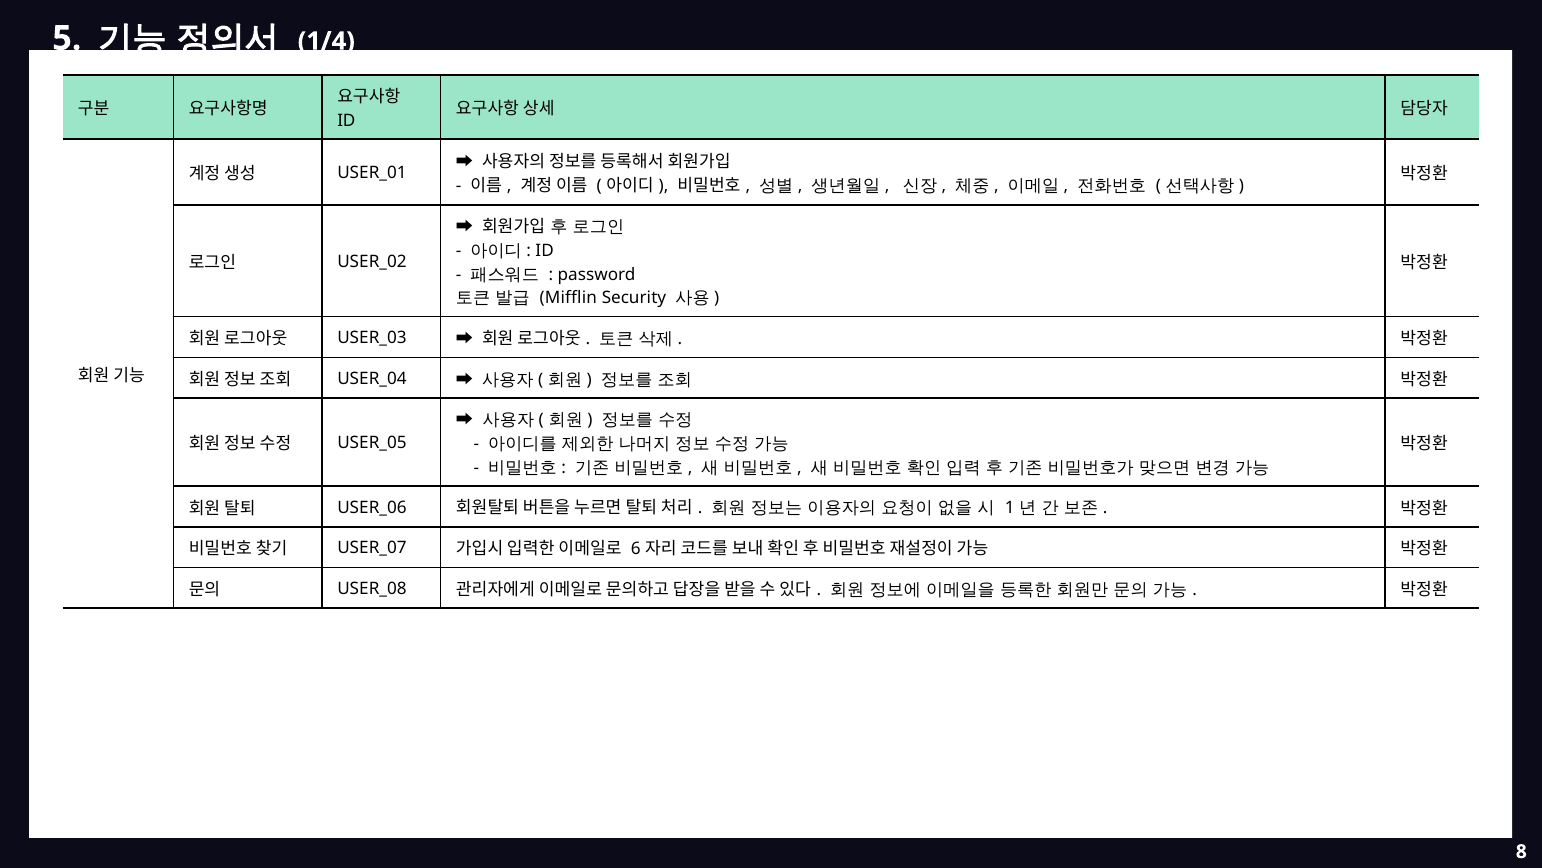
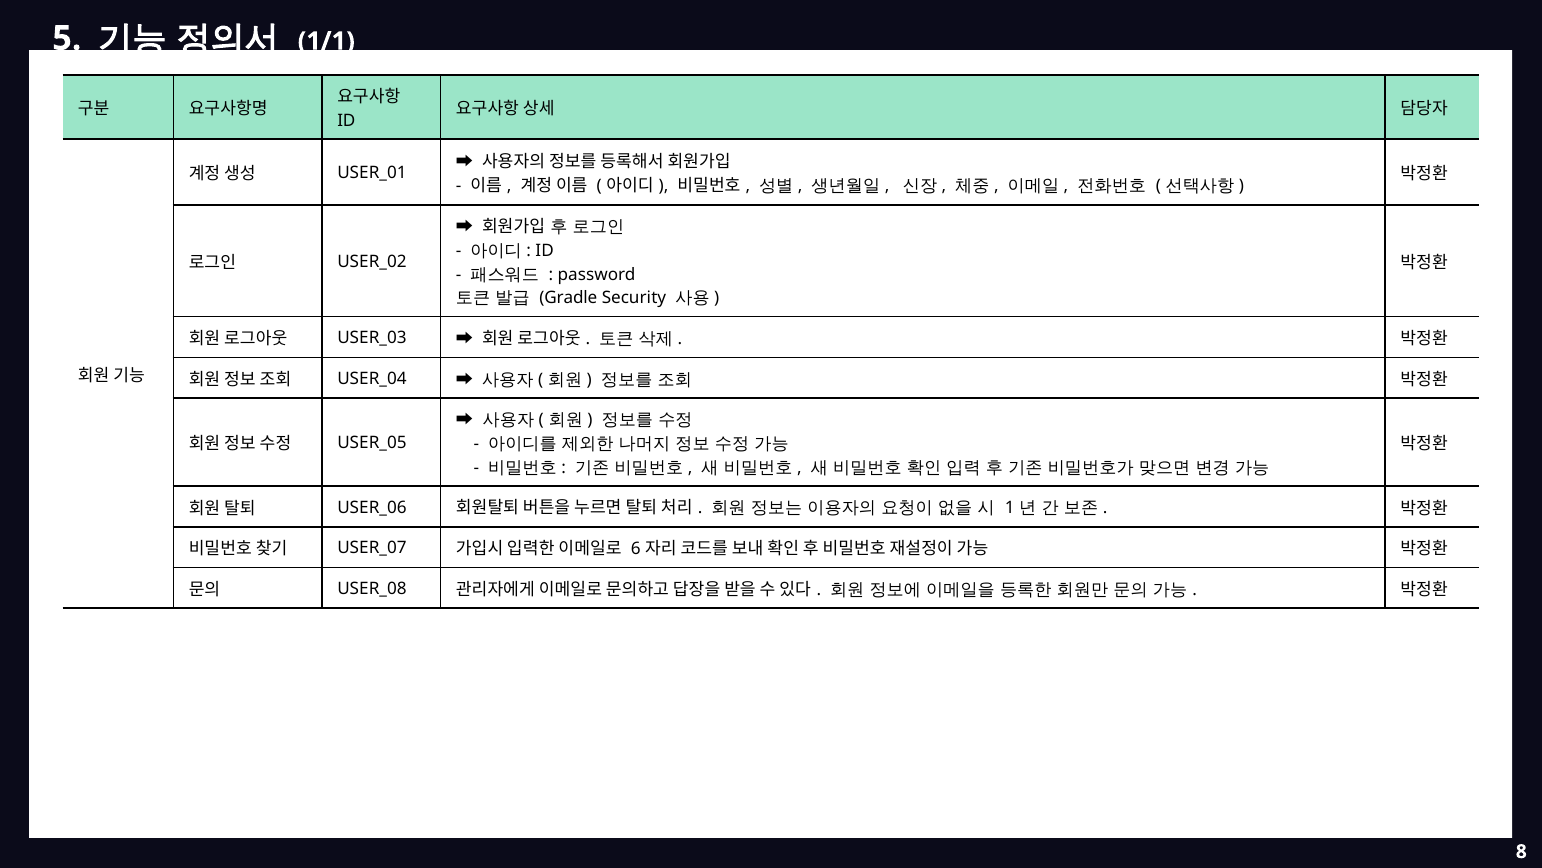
1/4: 1/4 -> 1/1
Mifflin: Mifflin -> Gradle
